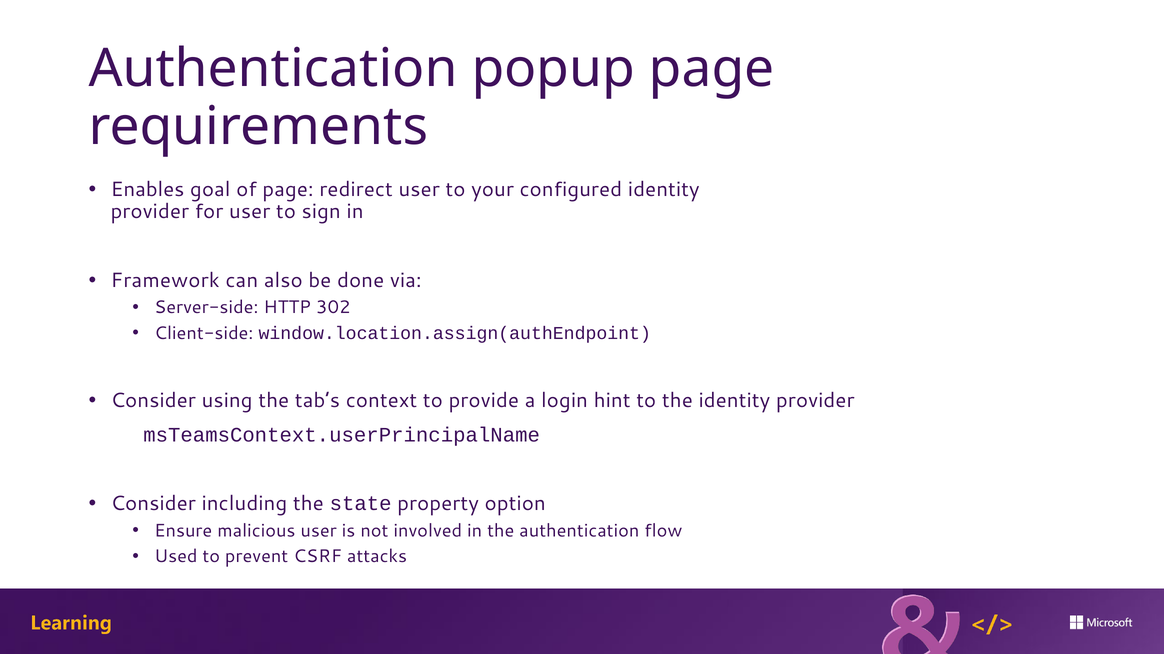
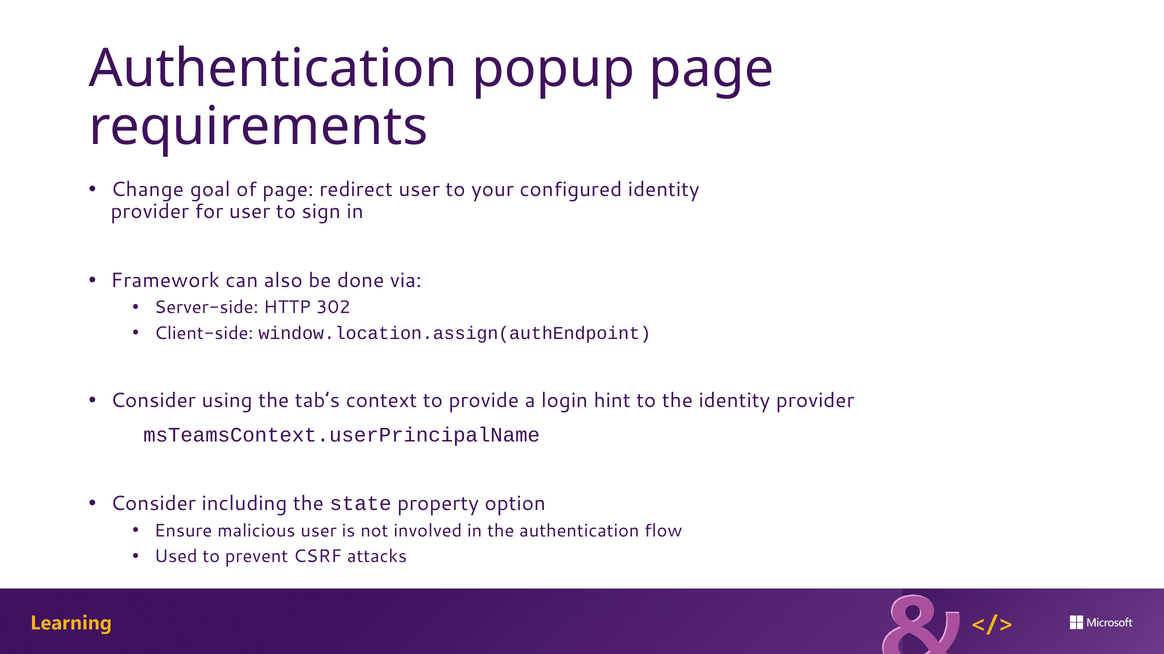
Enables: Enables -> Change
